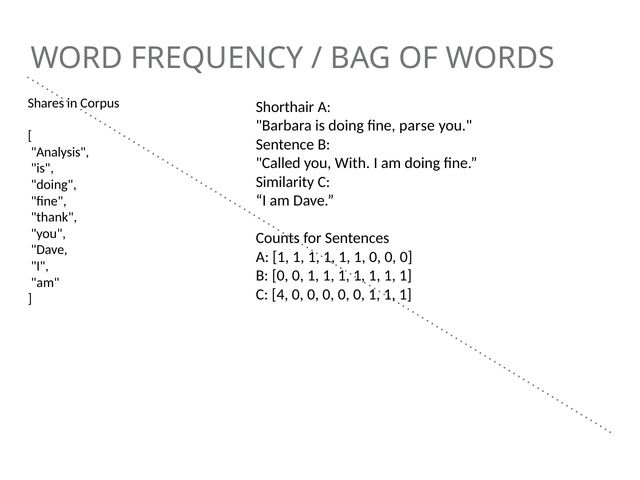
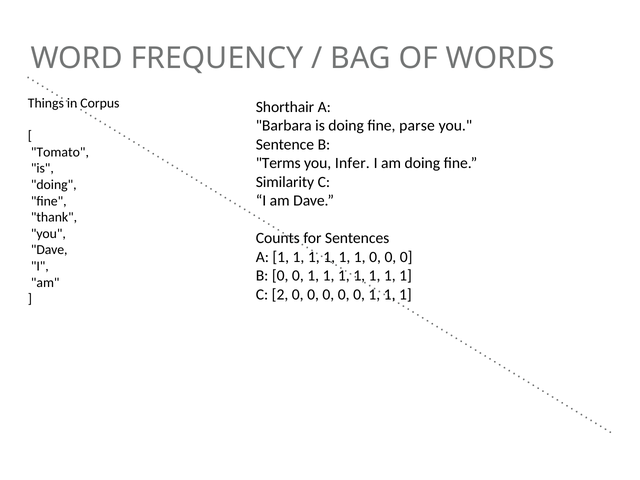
Shares: Shares -> Things
Analysis: Analysis -> Tomato
Called: Called -> Terms
With: With -> Infer
4: 4 -> 2
